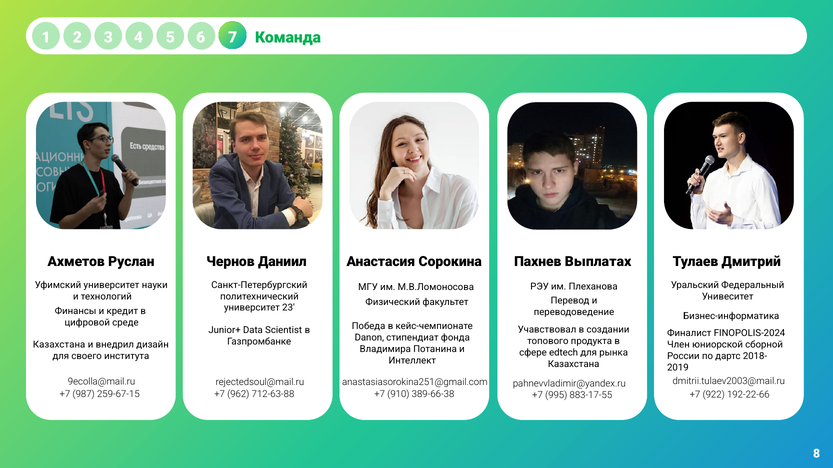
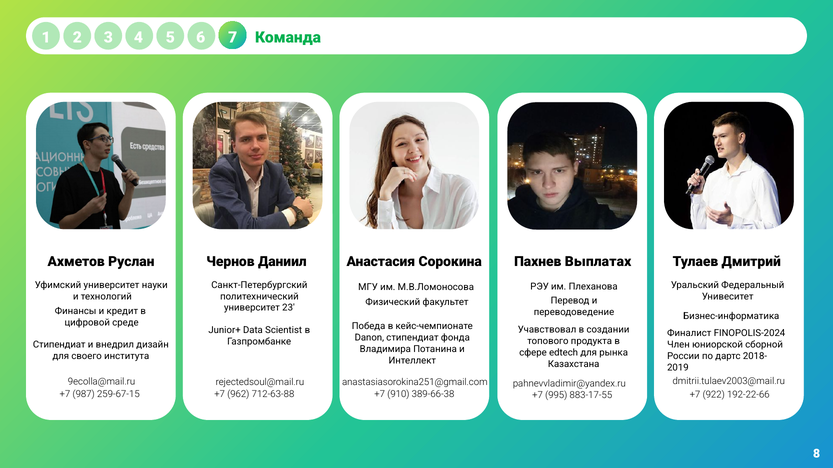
Казахстана at (59, 345): Казахстана -> Стипендиат
